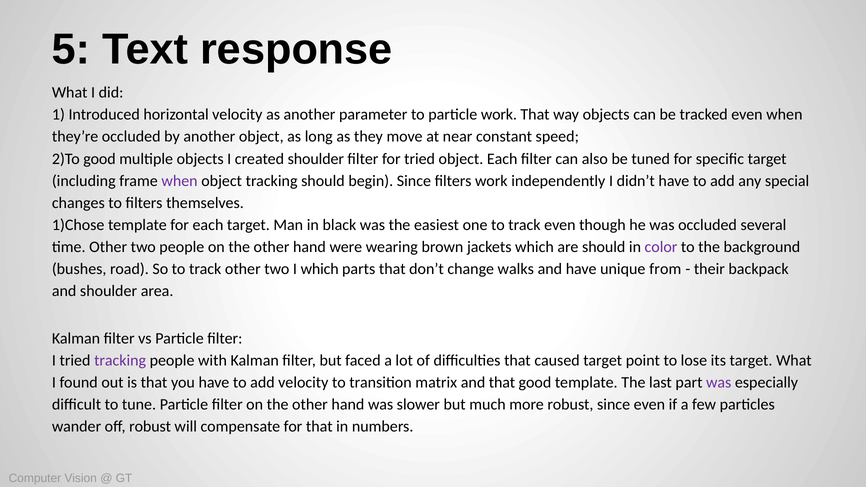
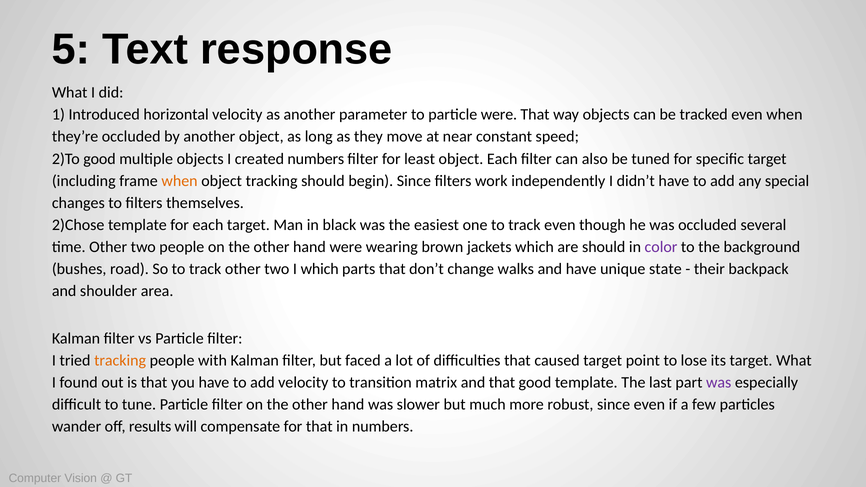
particle work: work -> were
created shoulder: shoulder -> numbers
for tried: tried -> least
when at (180, 181) colour: purple -> orange
1)Chose: 1)Chose -> 2)Chose
from: from -> state
tracking at (120, 360) colour: purple -> orange
off robust: robust -> results
